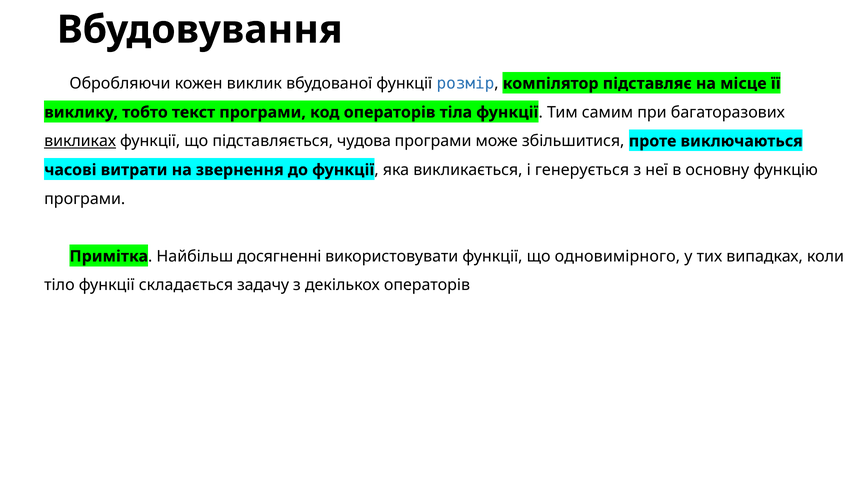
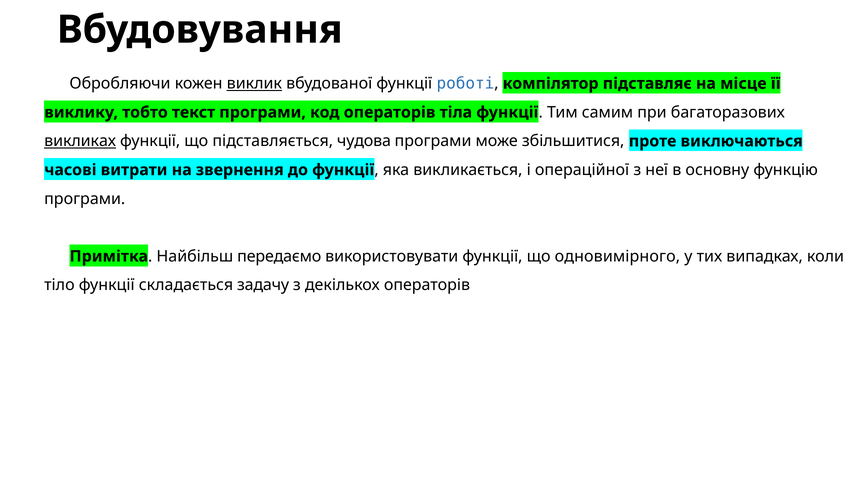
виклик underline: none -> present
розмір: розмір -> роботі
генерується: генерується -> операційної
досягненні: досягненні -> передаємо
